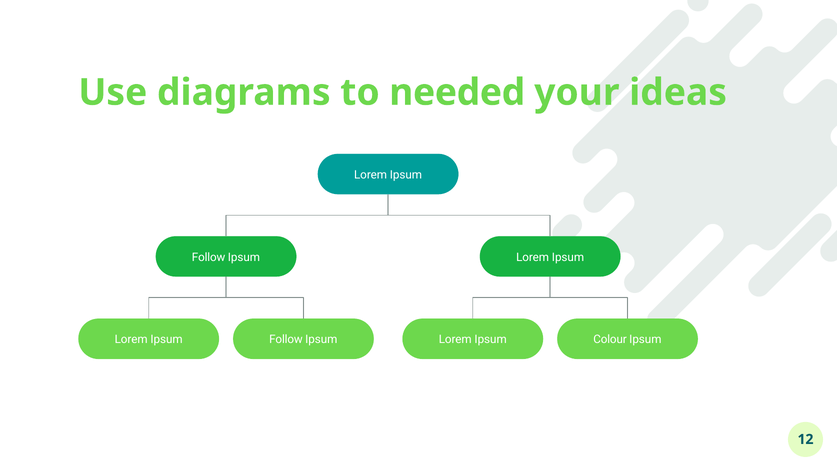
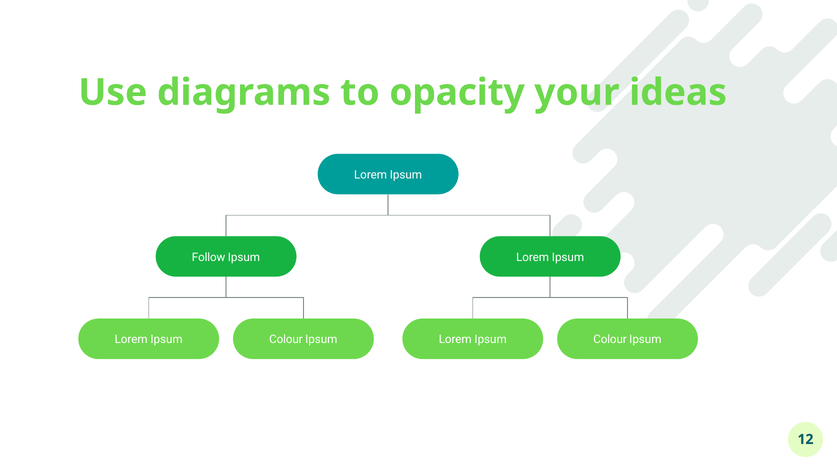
needed: needed -> opacity
Follow at (286, 339): Follow -> Colour
